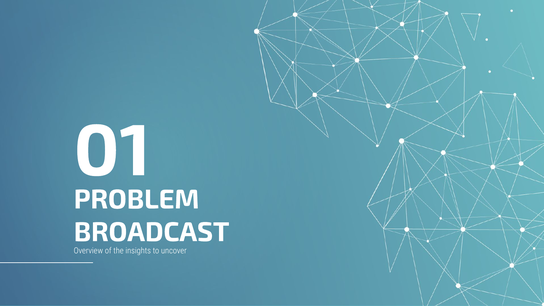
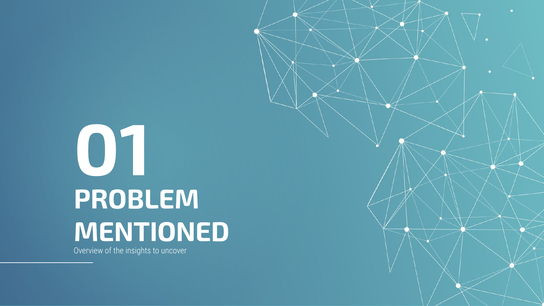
BROADCAST: BROADCAST -> MENTIONED
